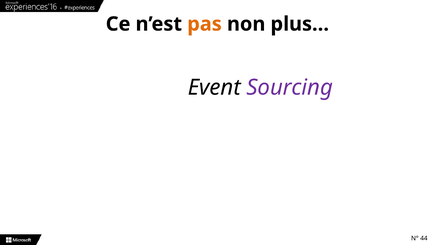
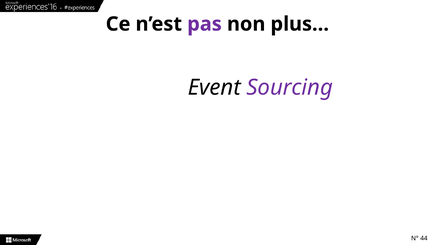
pas colour: orange -> purple
